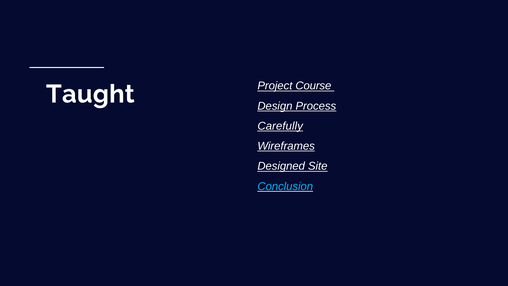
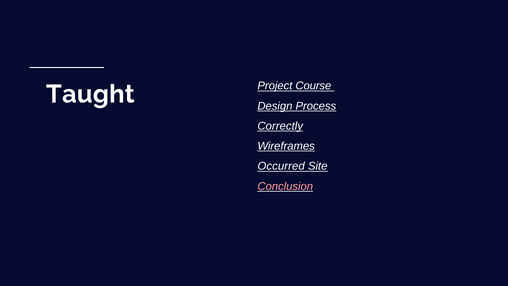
Carefully: Carefully -> Correctly
Designed: Designed -> Occurred
Conclusion colour: light blue -> pink
